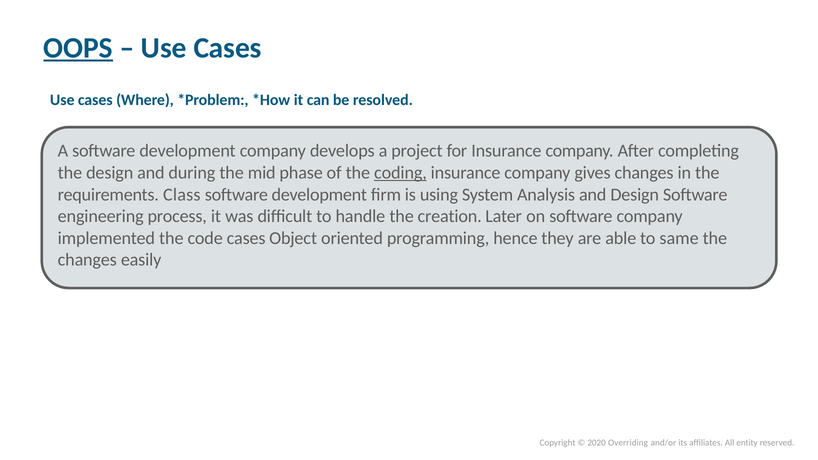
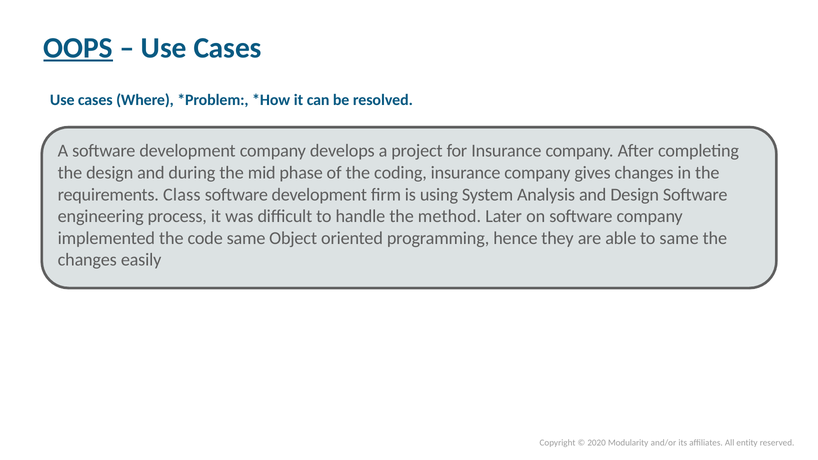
coding underline: present -> none
creation: creation -> method
code cases: cases -> same
Overriding: Overriding -> Modularity
